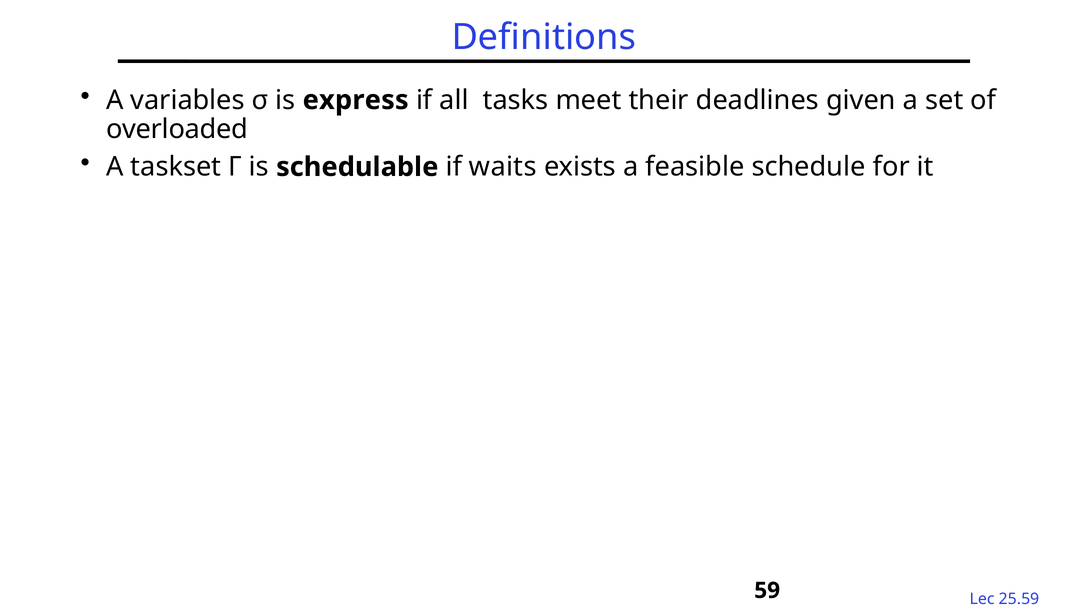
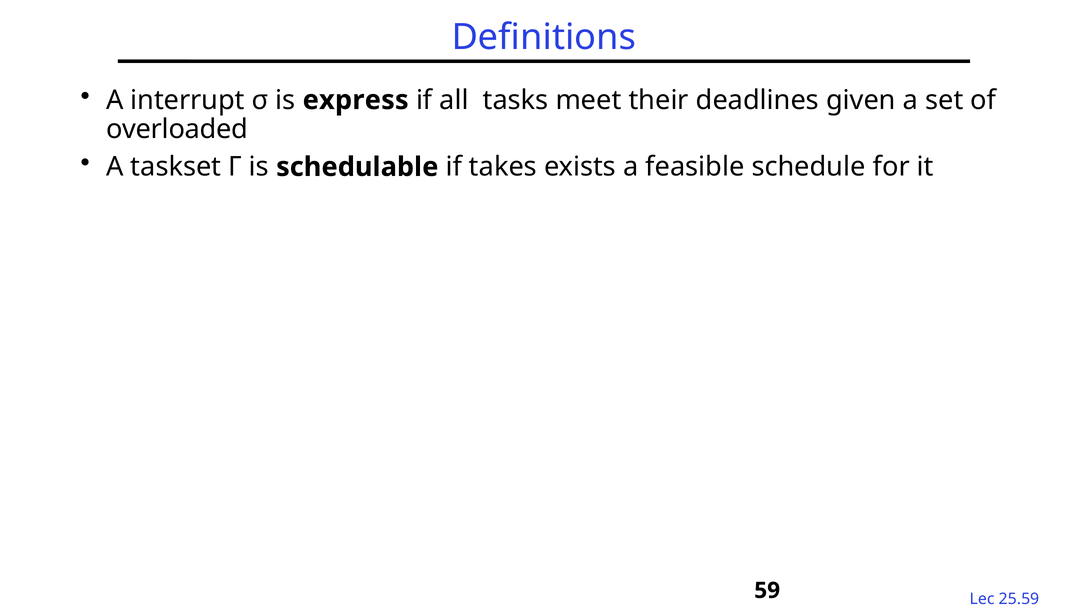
variables: variables -> interrupt
waits: waits -> takes
